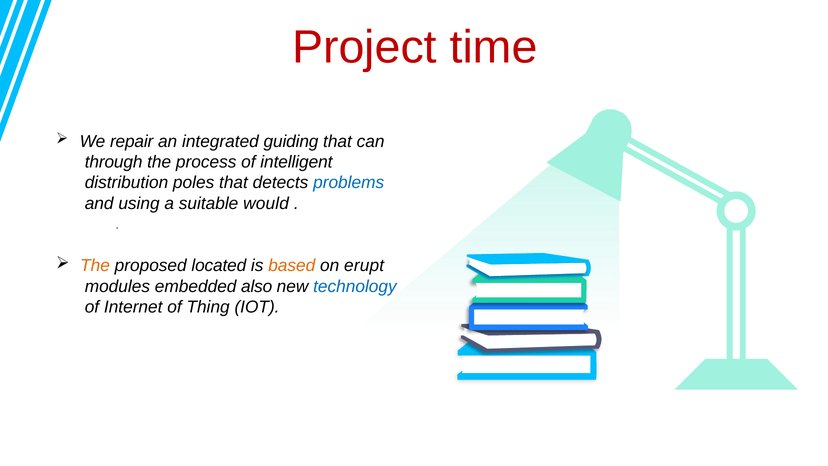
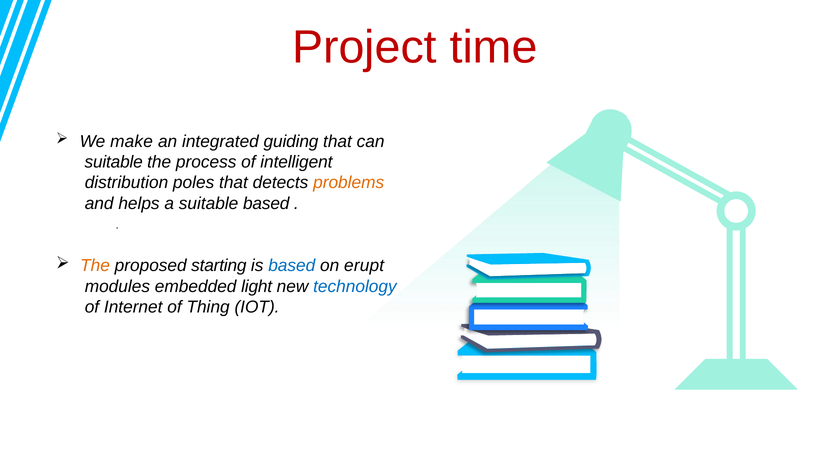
repair: repair -> make
through at (114, 162): through -> suitable
problems colour: blue -> orange
using: using -> helps
suitable would: would -> based
located: located -> starting
based at (292, 266) colour: orange -> blue
also: also -> light
